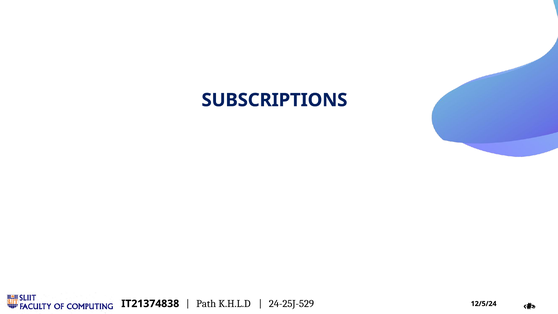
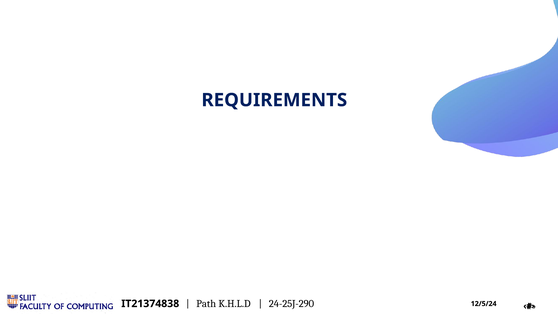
SUBSCRIPTIONS: SUBSCRIPTIONS -> REQUIREMENTS
24-25J-529: 24-25J-529 -> 24-25J-290
